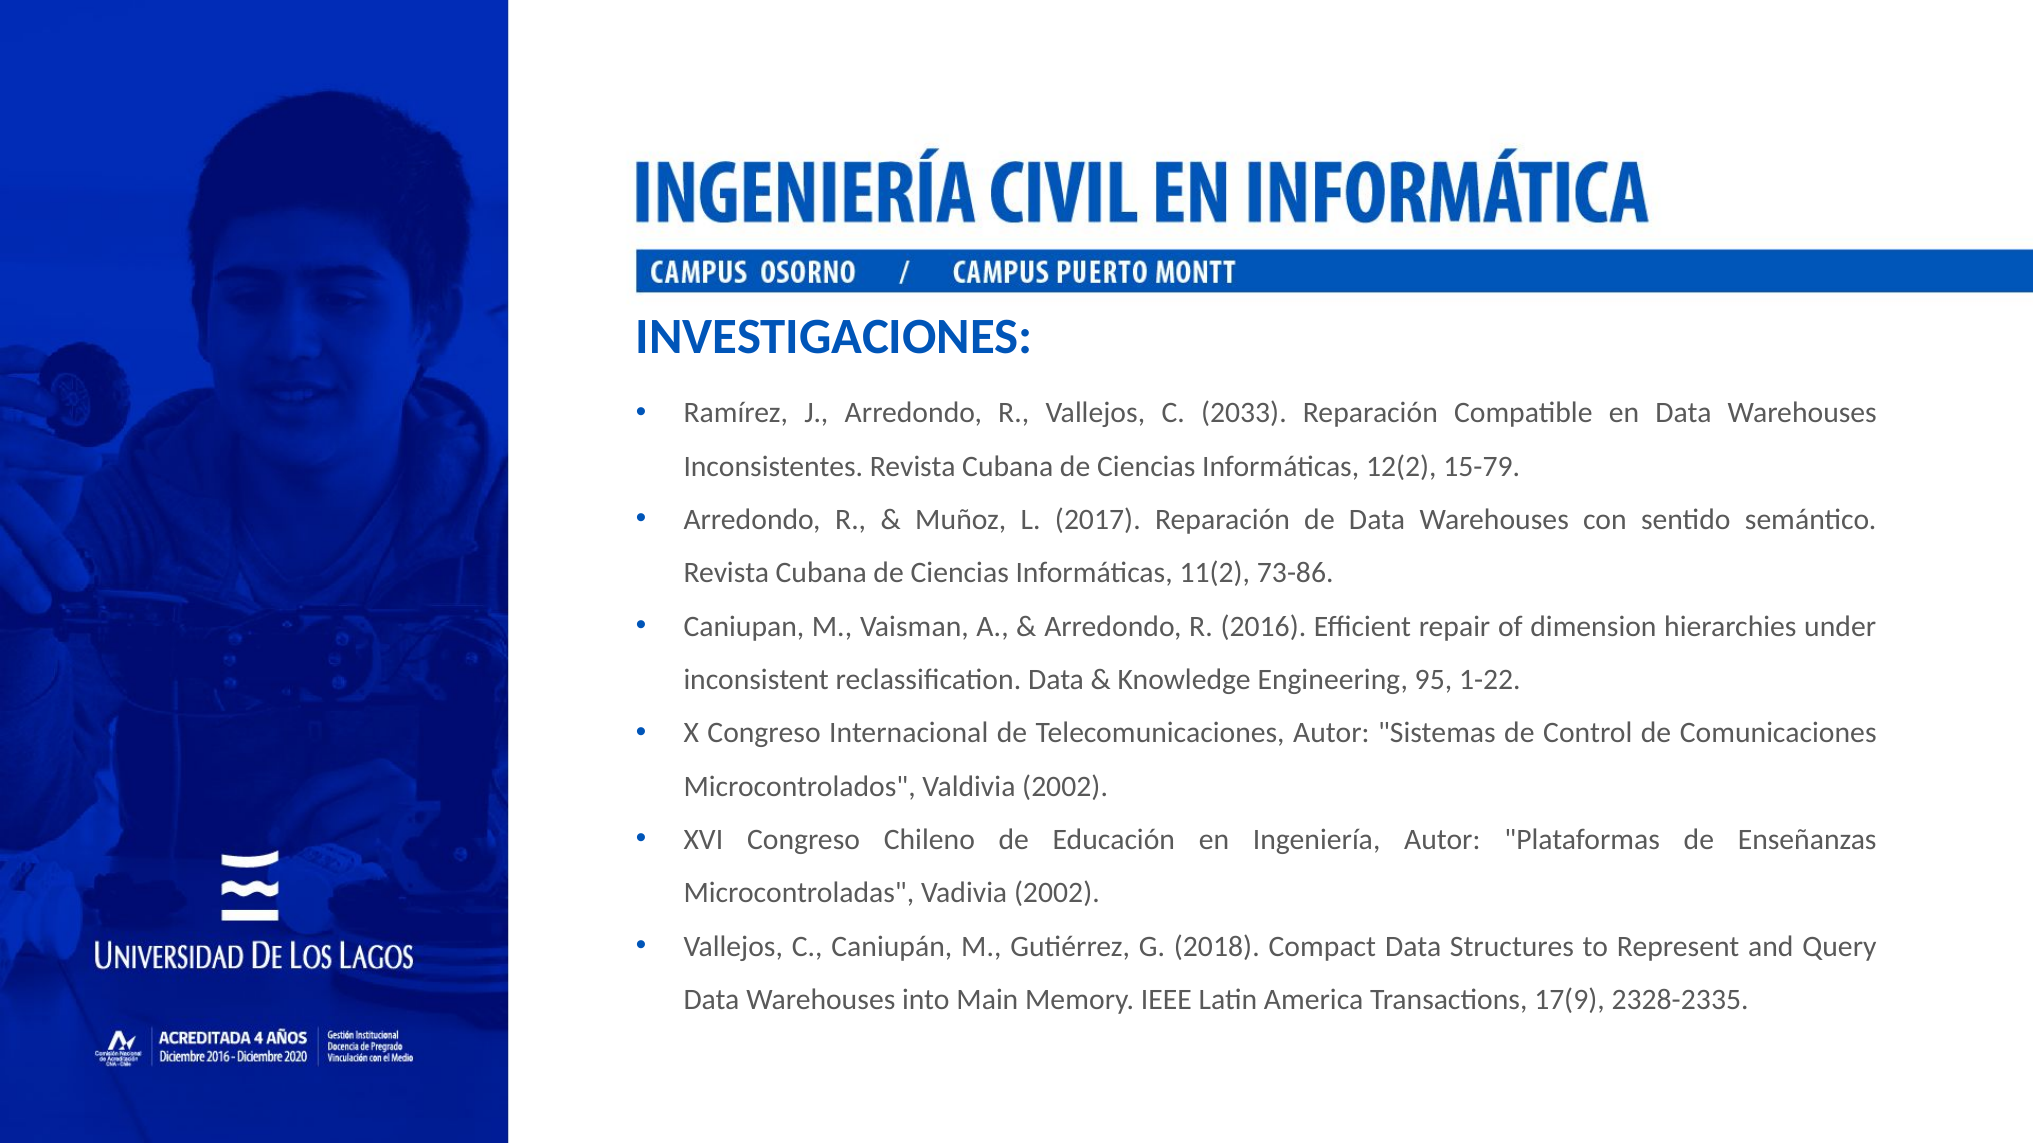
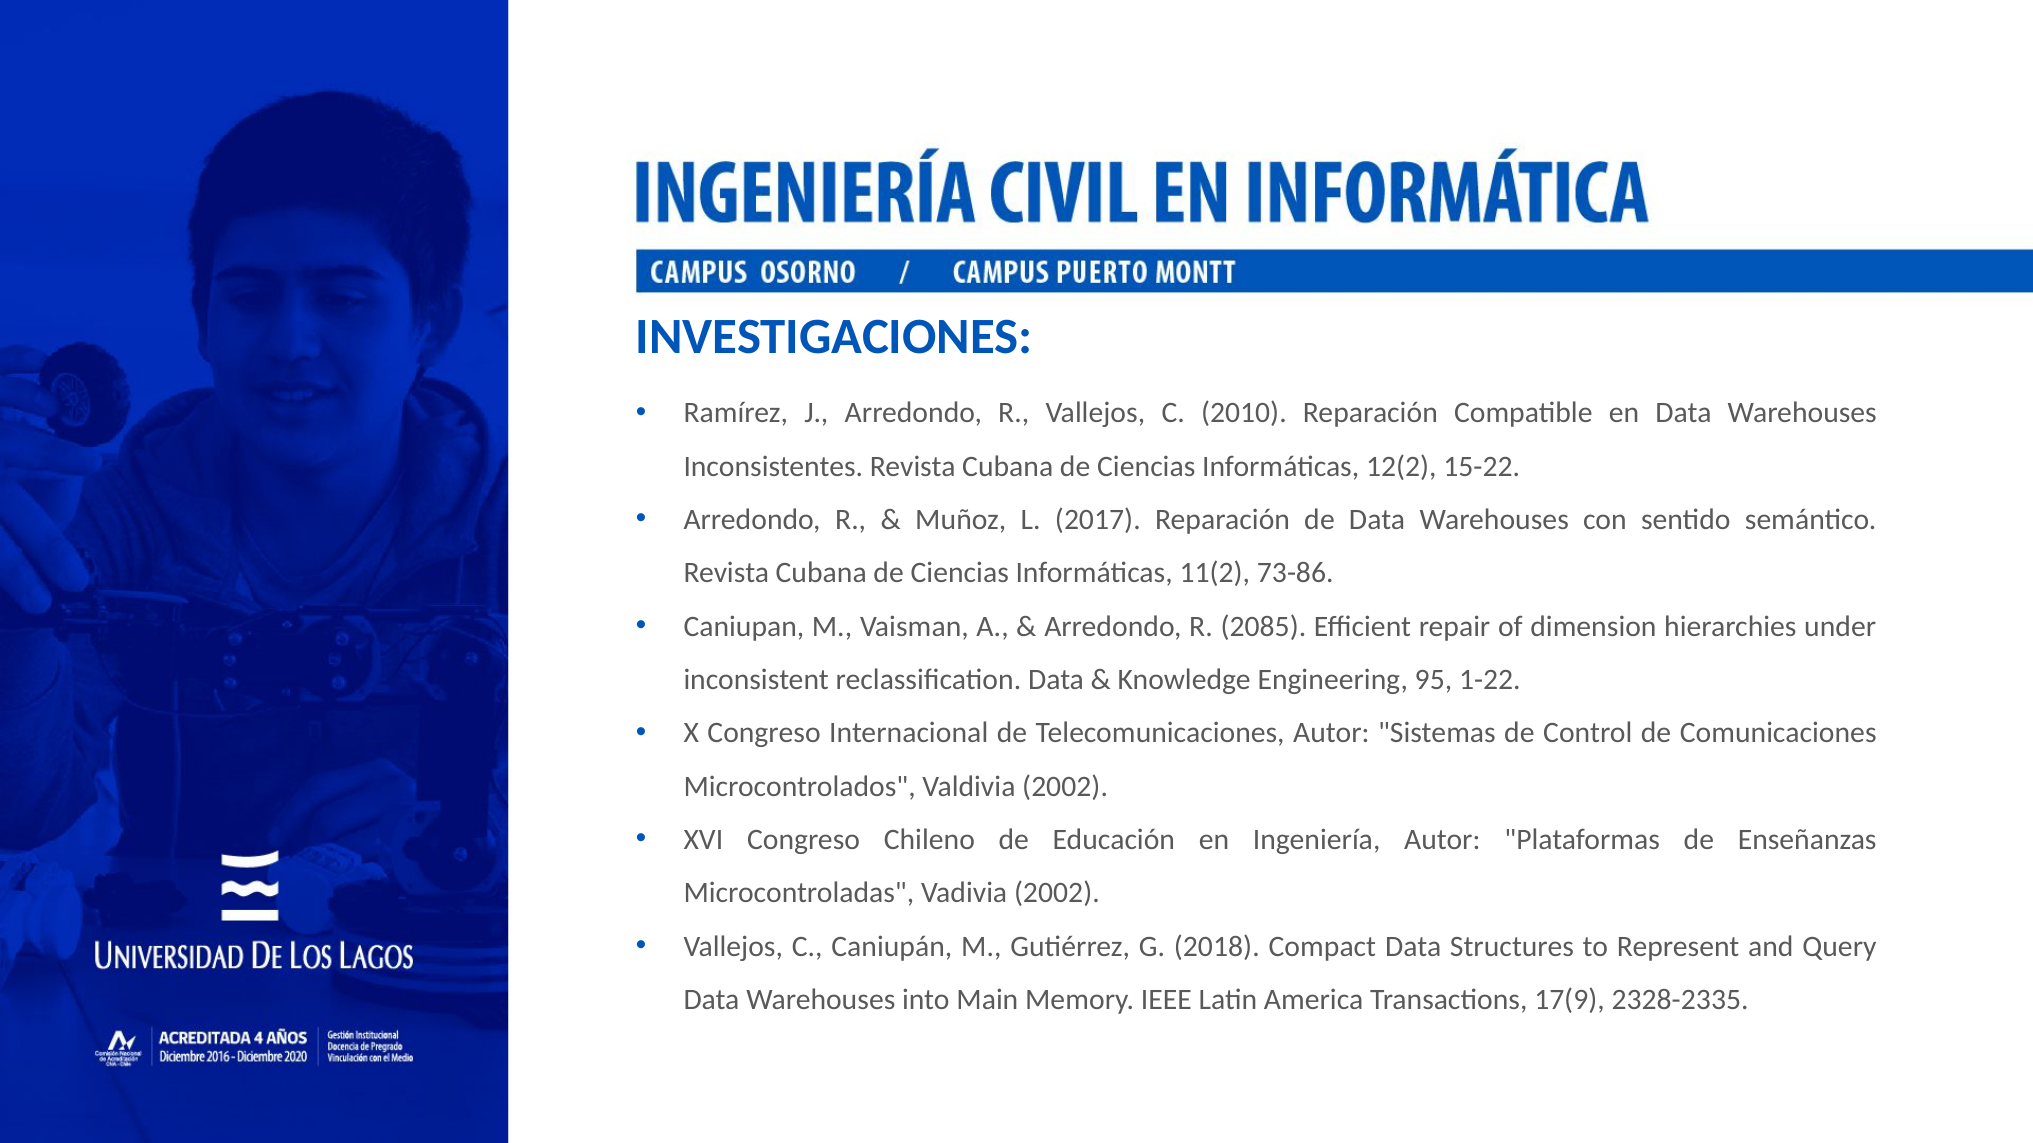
2033: 2033 -> 2010
15-79: 15-79 -> 15-22
2016: 2016 -> 2085
